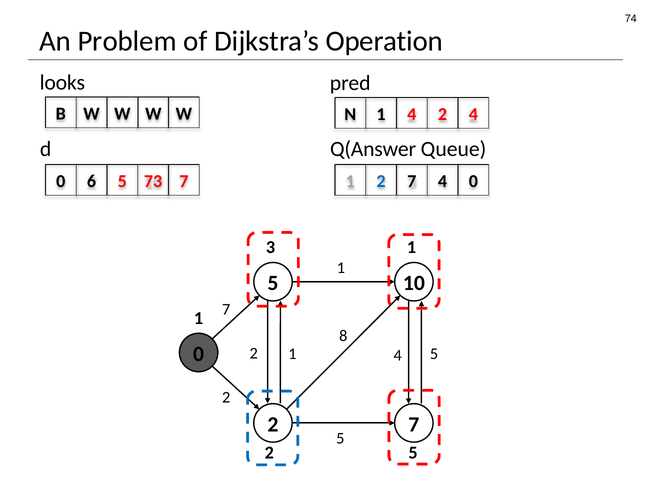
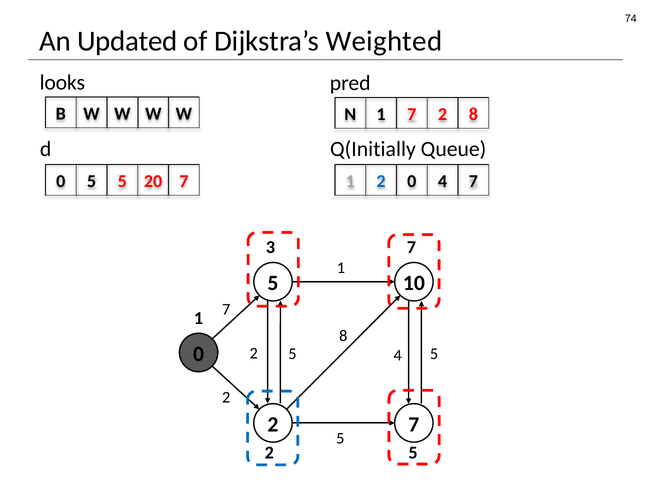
Problem: Problem -> Updated
Operation: Operation -> Weighted
1 4: 4 -> 7
2 4: 4 -> 8
Q(Answer: Q(Answer -> Q(Initially
0 6: 6 -> 5
73: 73 -> 20
7 at (412, 181): 7 -> 0
4 0: 0 -> 7
3 1: 1 -> 7
1 at (292, 353): 1 -> 5
